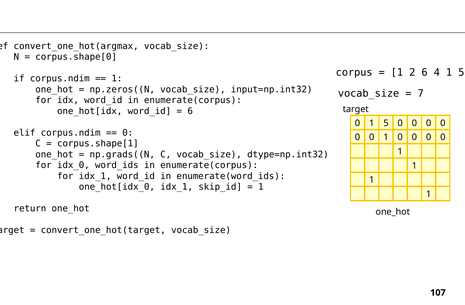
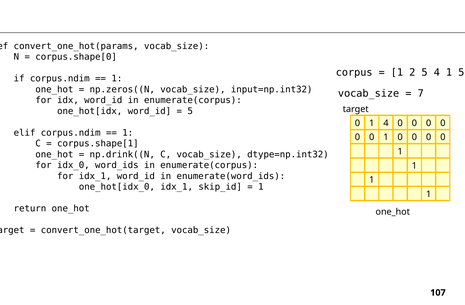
convert_one_hot(argmax: convert_one_hot(argmax -> convert_one_hot(params
2 6: 6 -> 5
6 at (190, 111): 6 -> 5
0 1 5: 5 -> 4
0 at (128, 133): 0 -> 1
np.grads((N: np.grads((N -> np.drink((N
